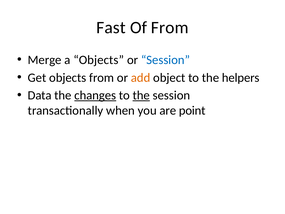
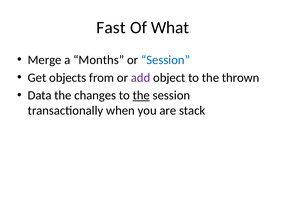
Of From: From -> What
a Objects: Objects -> Months
add colour: orange -> purple
helpers: helpers -> thrown
changes underline: present -> none
point: point -> stack
